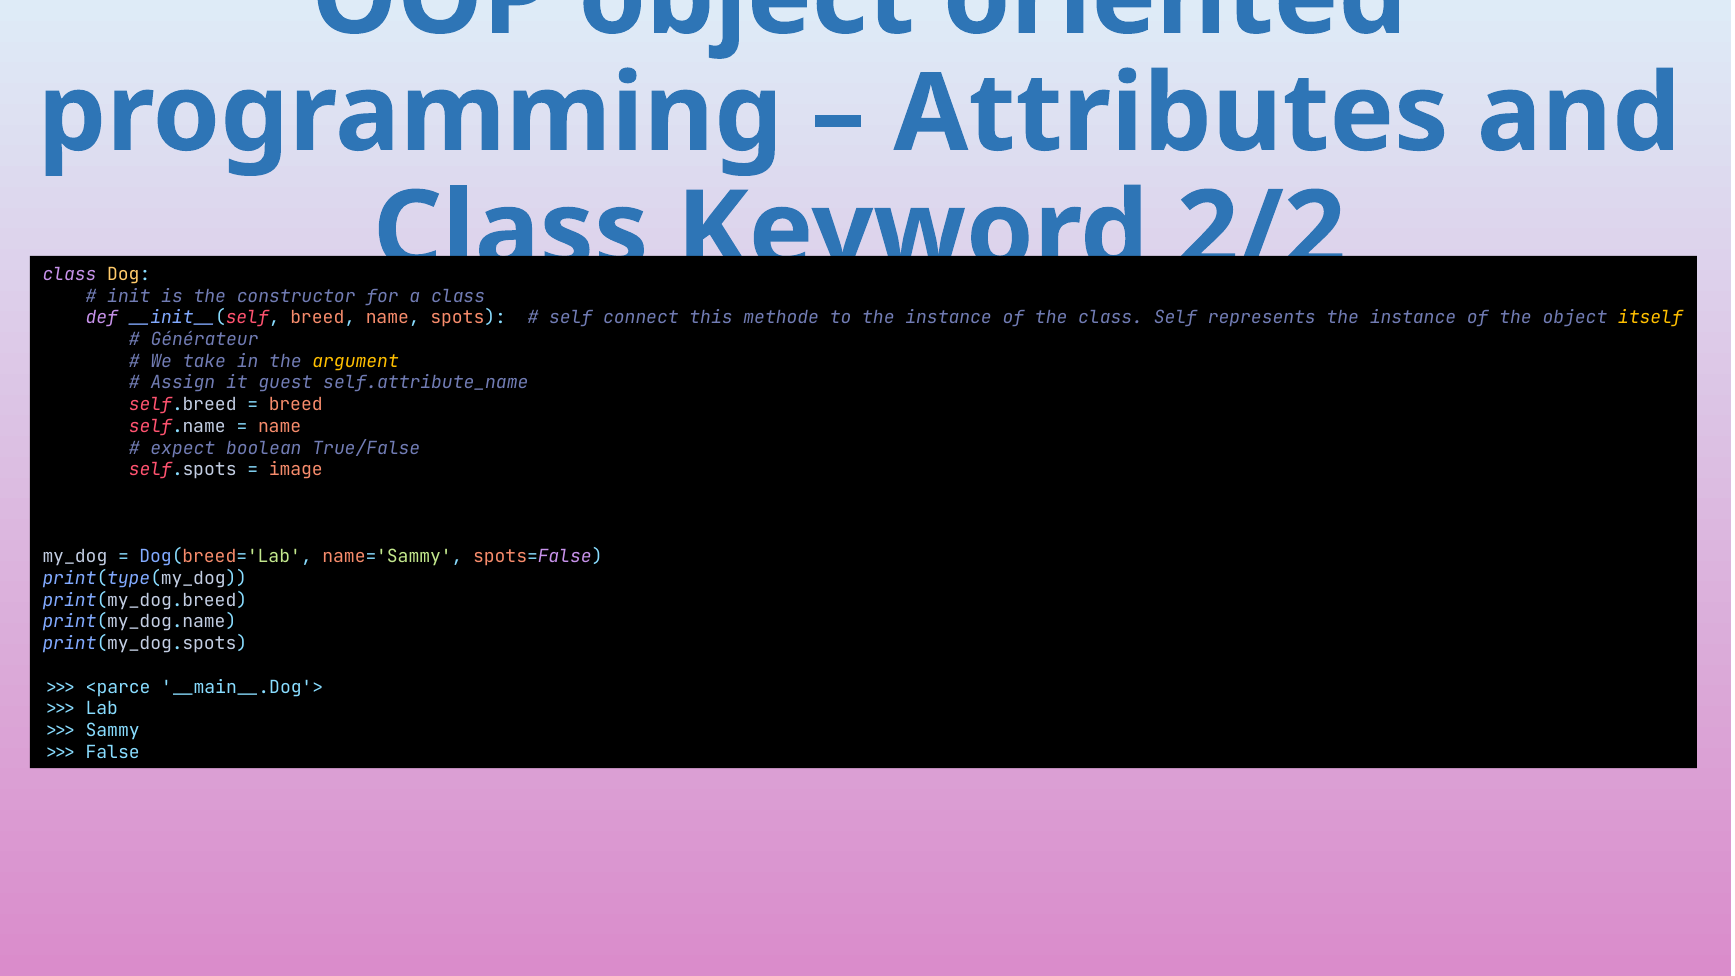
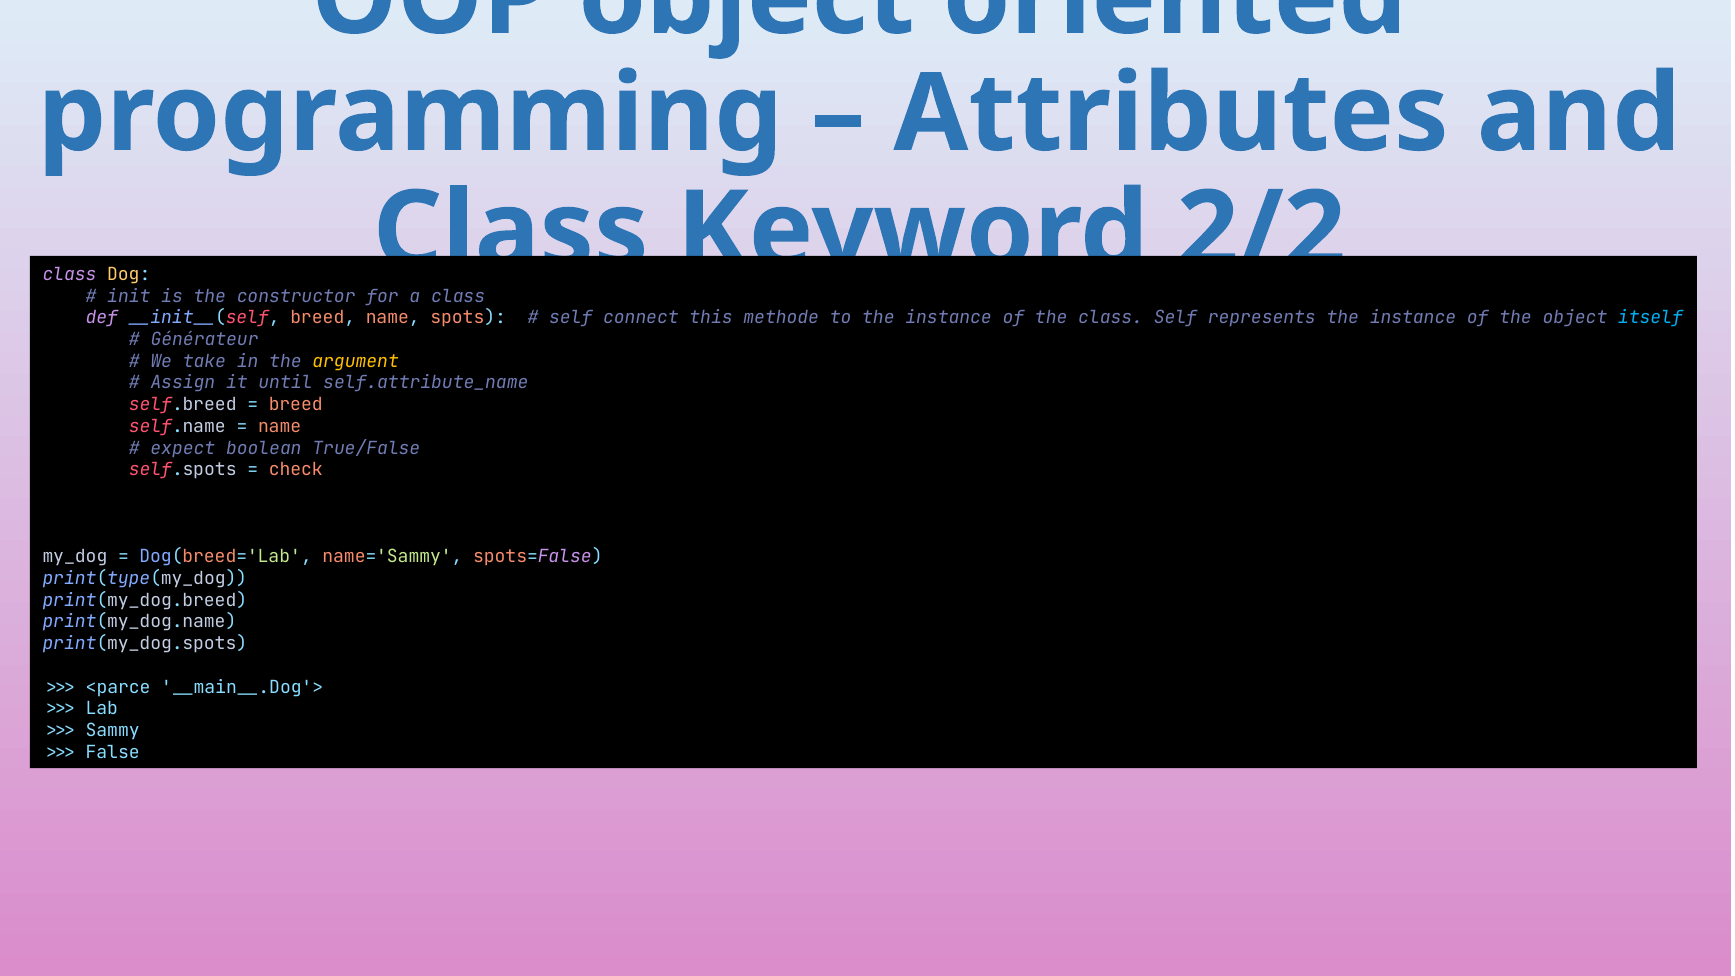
itself colour: yellow -> light blue
guest: guest -> until
image: image -> check
